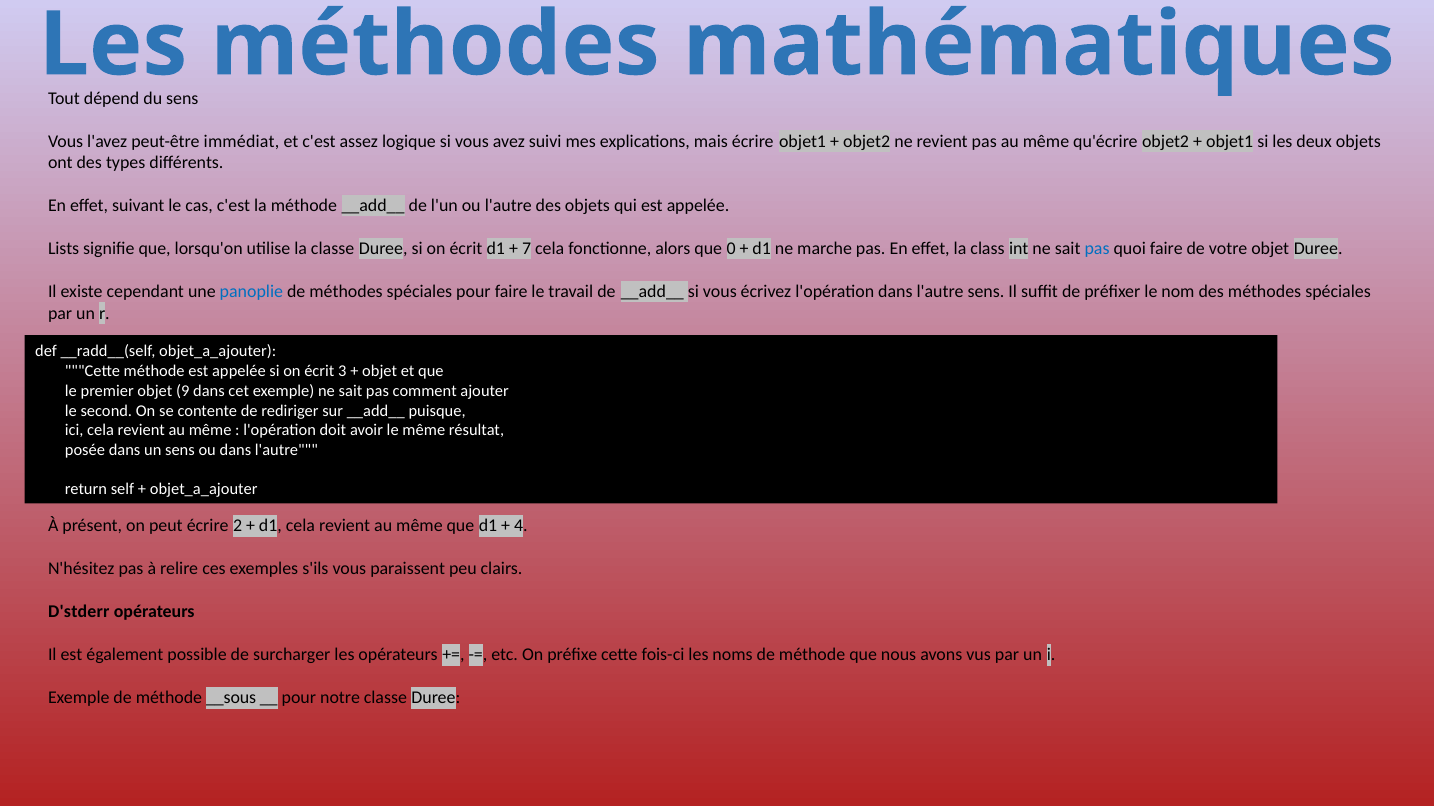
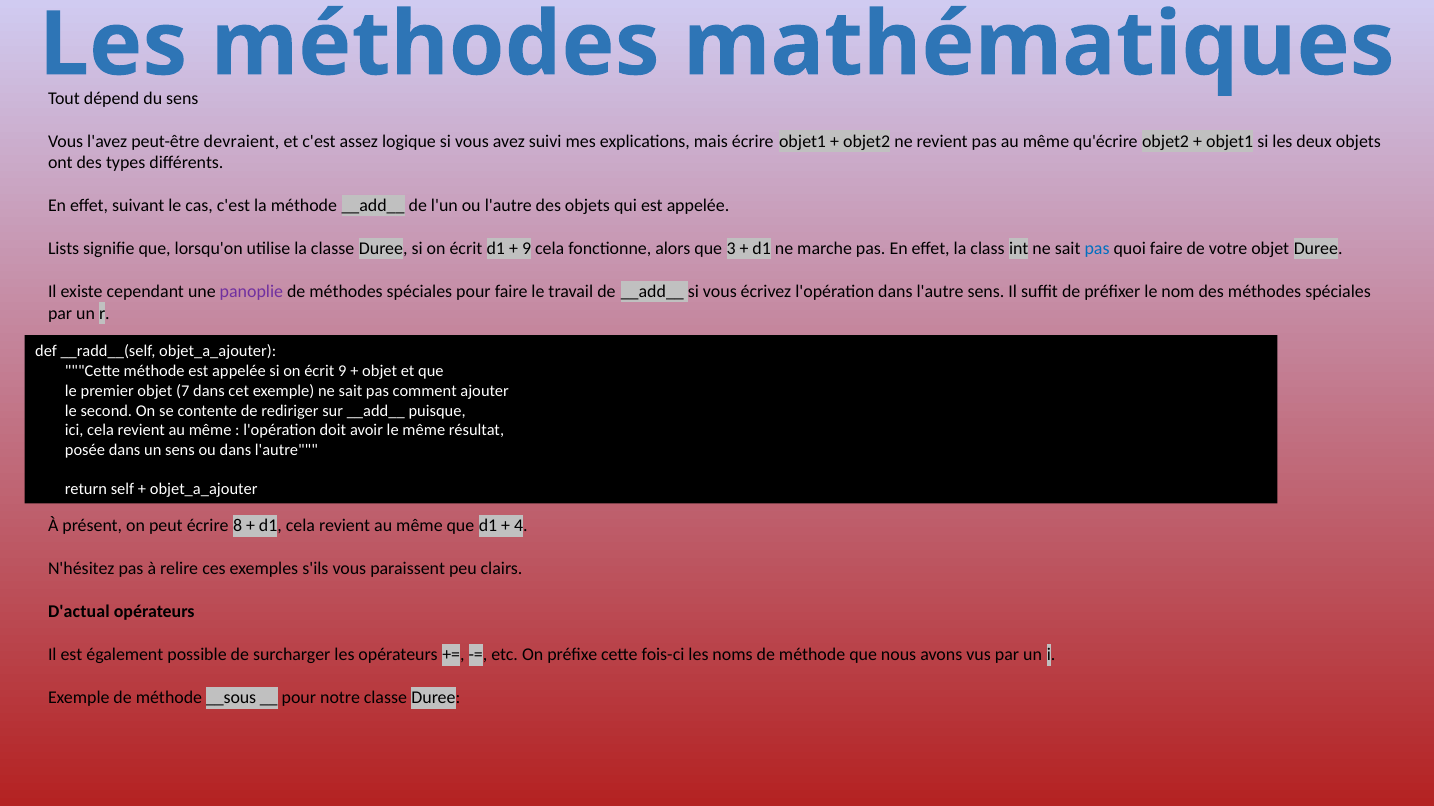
immédiat: immédiat -> devraient
7 at (527, 249): 7 -> 9
0: 0 -> 3
panoplie colour: blue -> purple
écrit 3: 3 -> 9
9: 9 -> 7
2: 2 -> 8
D'stderr: D'stderr -> D'actual
